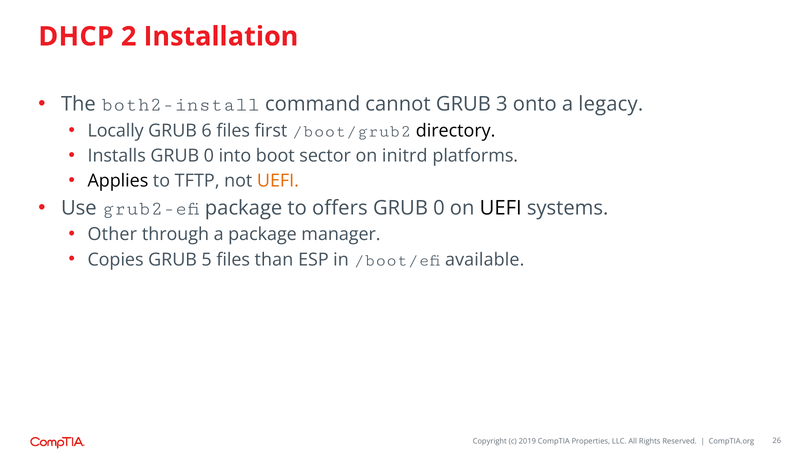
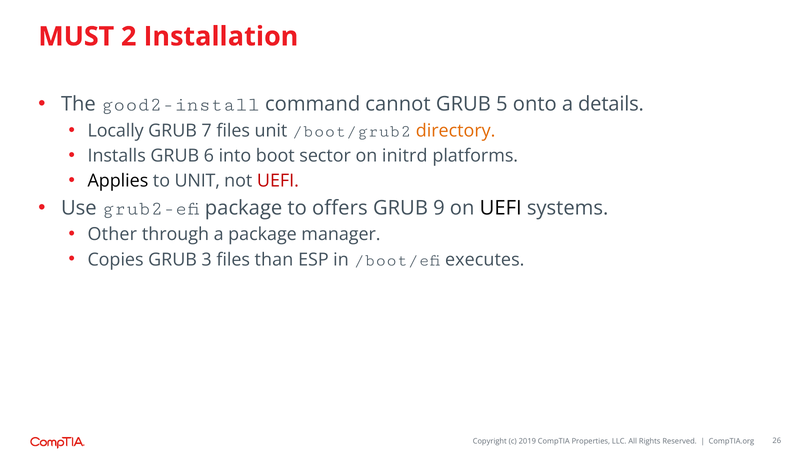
DHCP: DHCP -> MUST
both2-install: both2-install -> good2-install
3: 3 -> 5
legacy: legacy -> details
6: 6 -> 7
files first: first -> unit
directory colour: black -> orange
Installs GRUB 0: 0 -> 6
to TFTP: TFTP -> UNIT
UEFI at (278, 181) colour: orange -> red
0 at (439, 208): 0 -> 9
5: 5 -> 3
available: available -> executes
